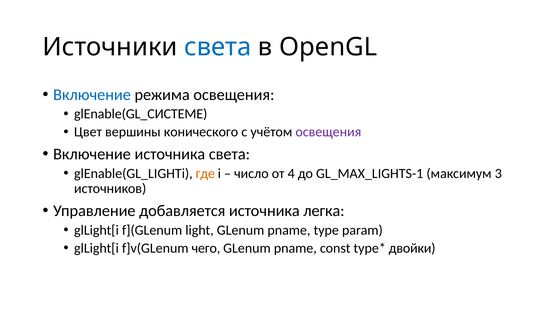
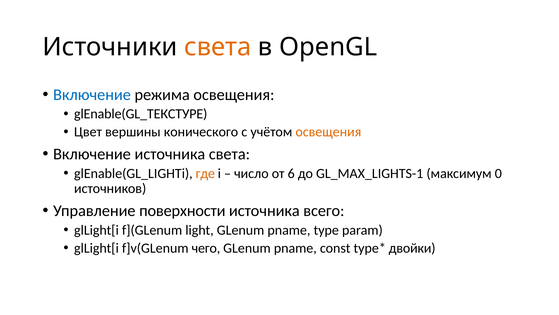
света at (218, 47) colour: blue -> orange
glEnable(GL_СИСТЕМЕ: glEnable(GL_СИСТЕМЕ -> glEnable(GL_ТЕКСТУРЕ
освещения at (328, 132) colour: purple -> orange
4: 4 -> 6
3: 3 -> 0
добавляется: добавляется -> поверхности
легка: легка -> всего
